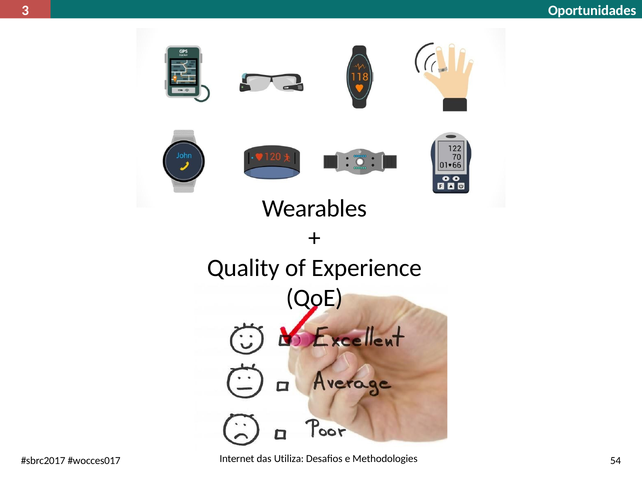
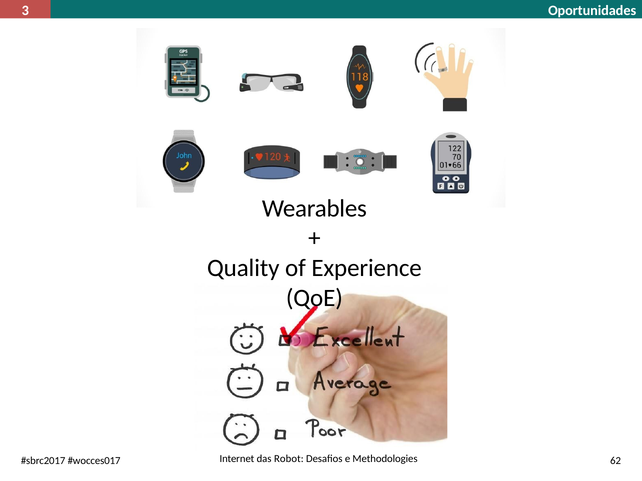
Utiliza: Utiliza -> Robot
54: 54 -> 62
